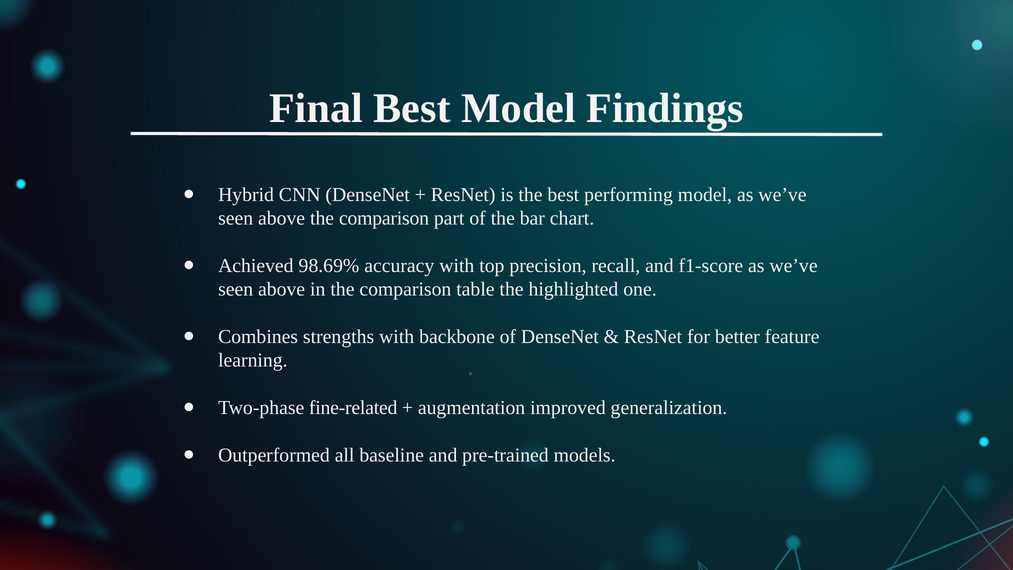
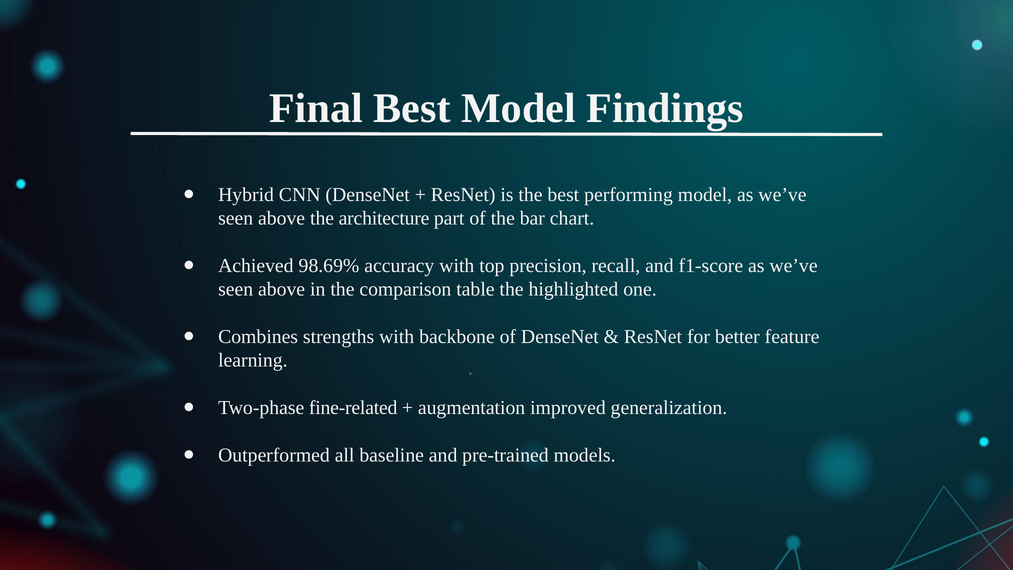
above the comparison: comparison -> architecture
